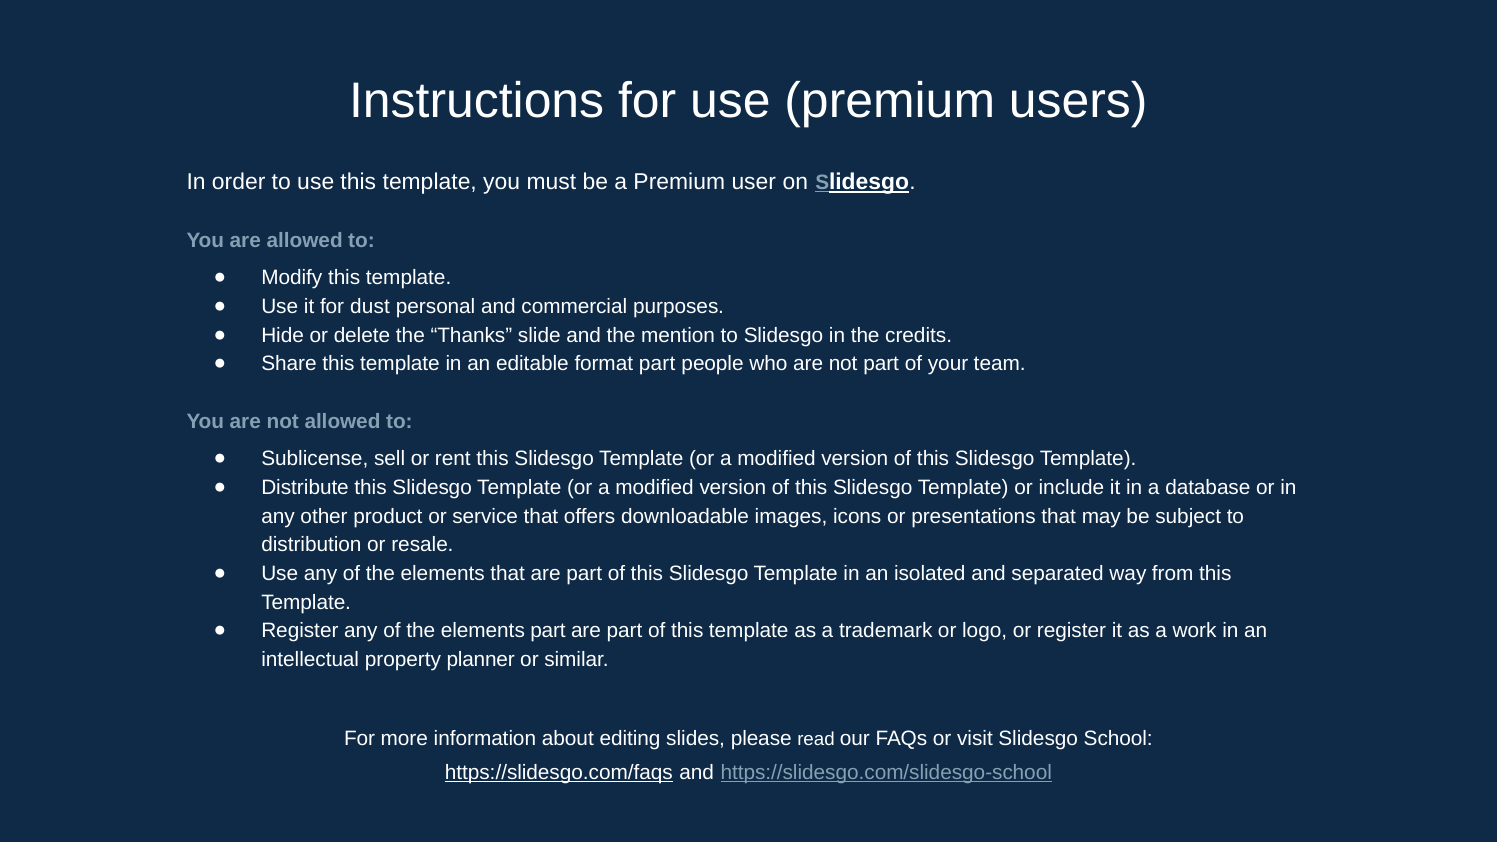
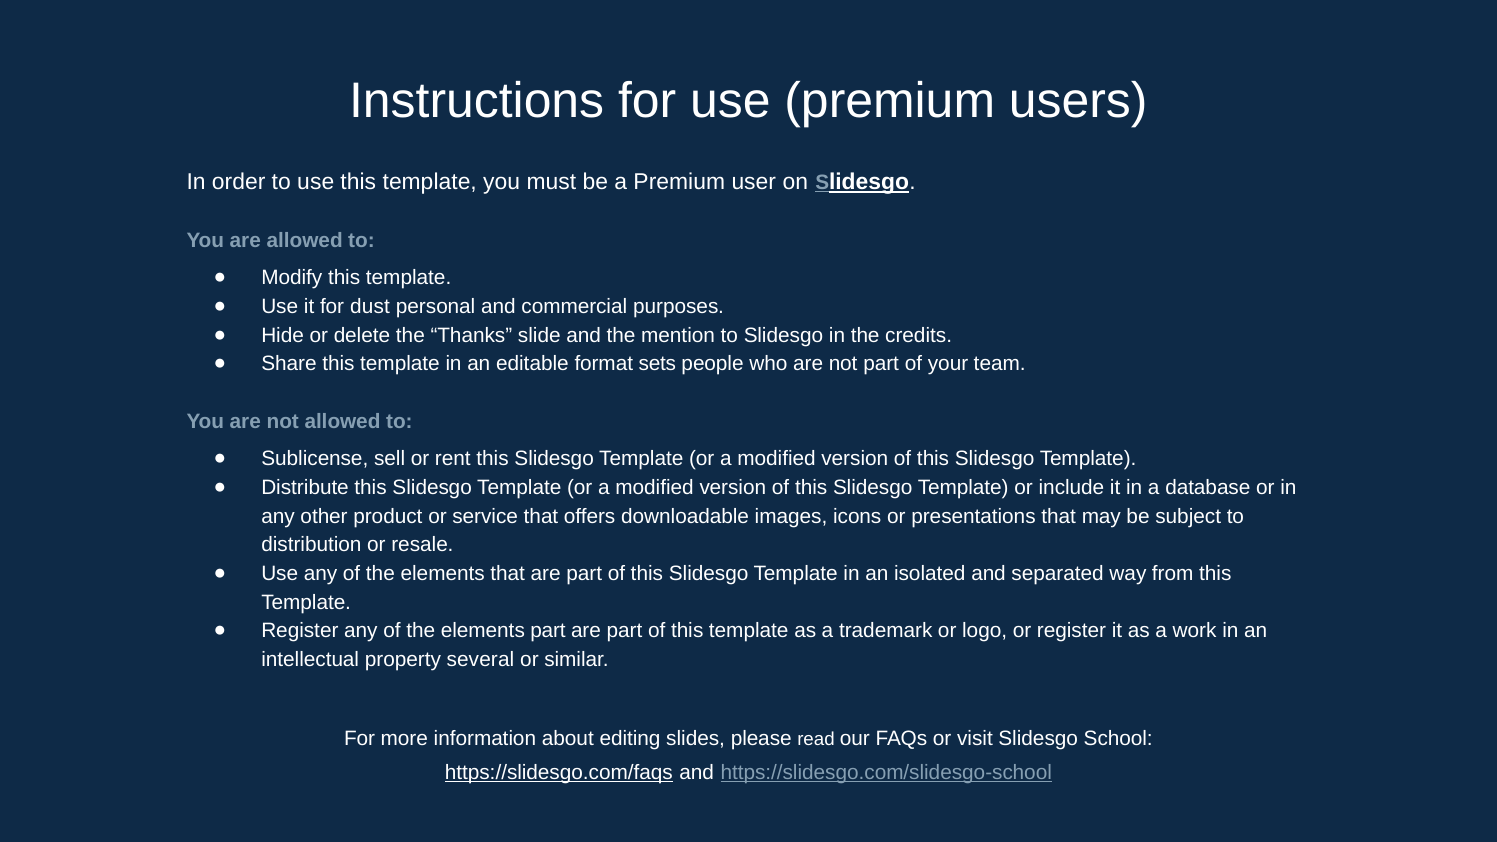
format part: part -> sets
planner: planner -> several
